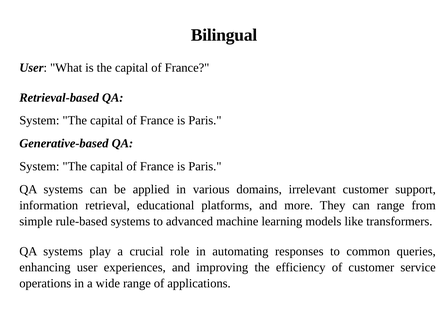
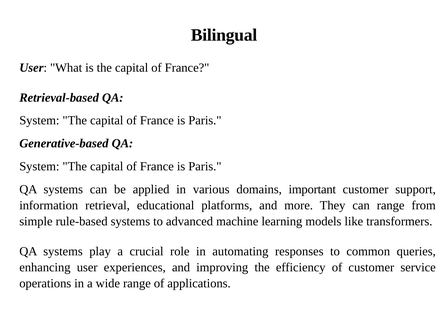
irrelevant: irrelevant -> important
